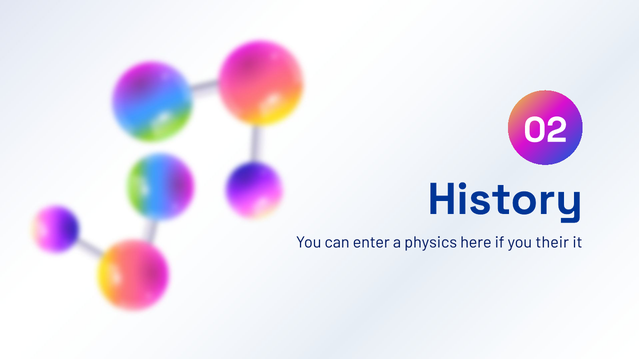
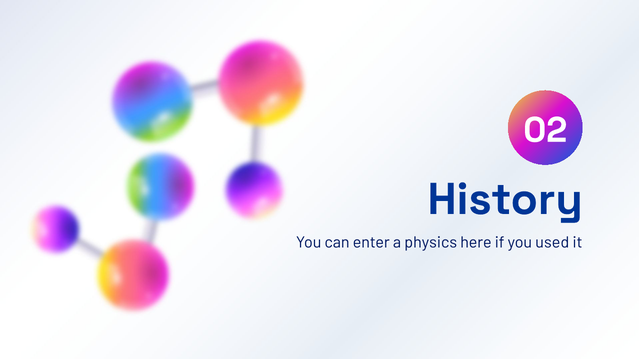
their: their -> used
